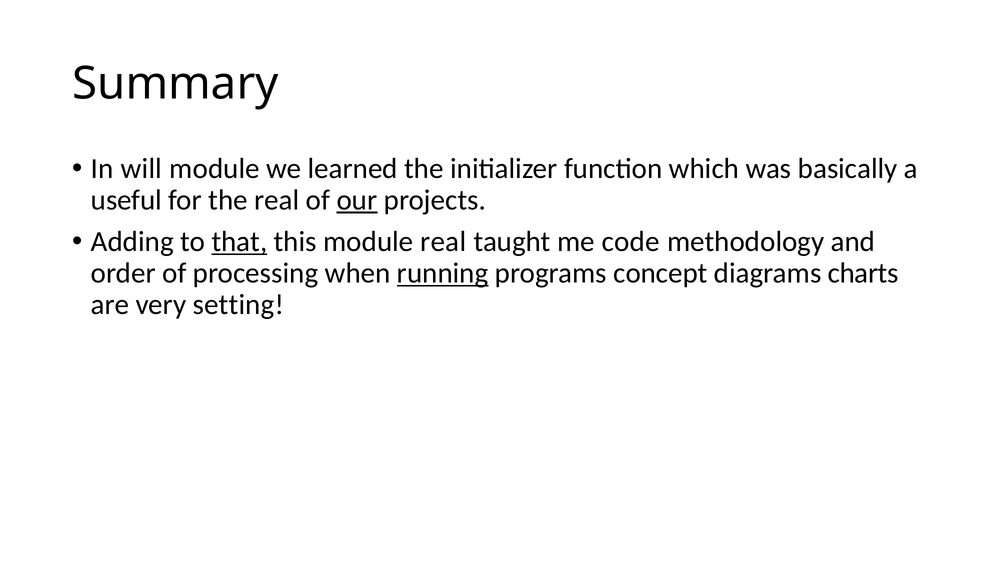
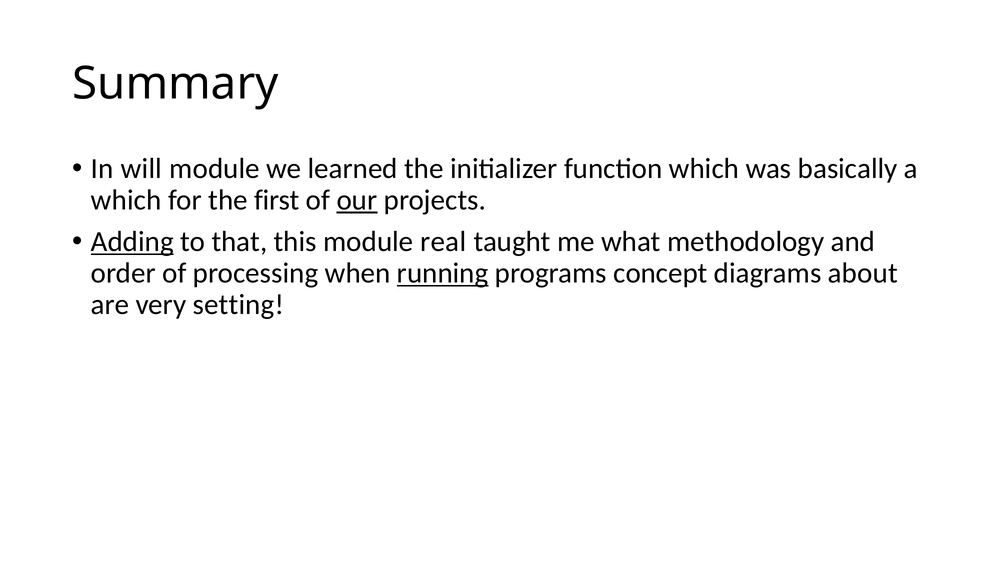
useful at (126, 200): useful -> which
the real: real -> first
Adding underline: none -> present
that underline: present -> none
code: code -> what
charts: charts -> about
